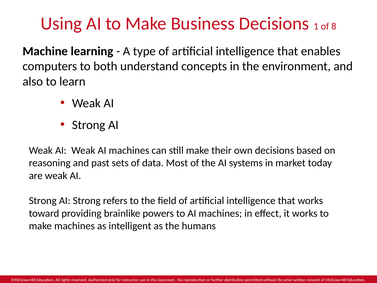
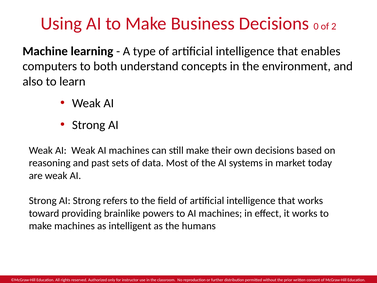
1: 1 -> 0
8: 8 -> 2
